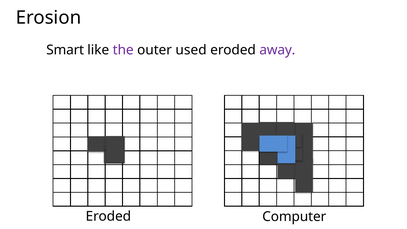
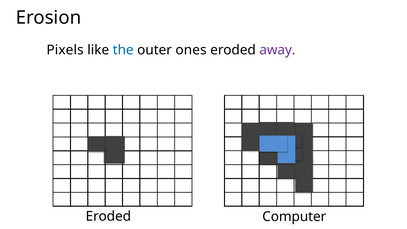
Smart: Smart -> Pixels
the colour: purple -> blue
used: used -> ones
